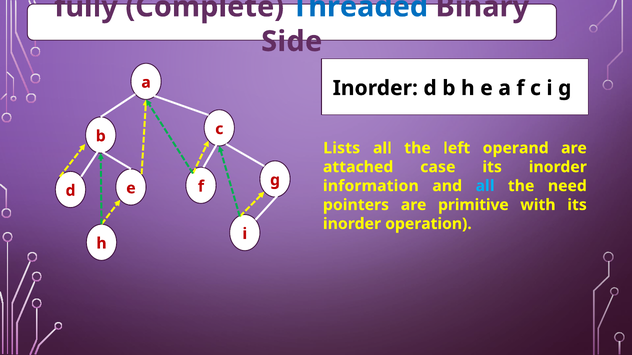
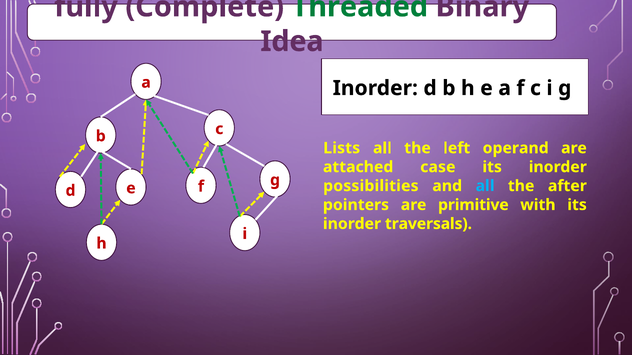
Threaded colour: blue -> green
Side: Side -> Idea
information: information -> possibilities
need: need -> after
operation: operation -> traversals
